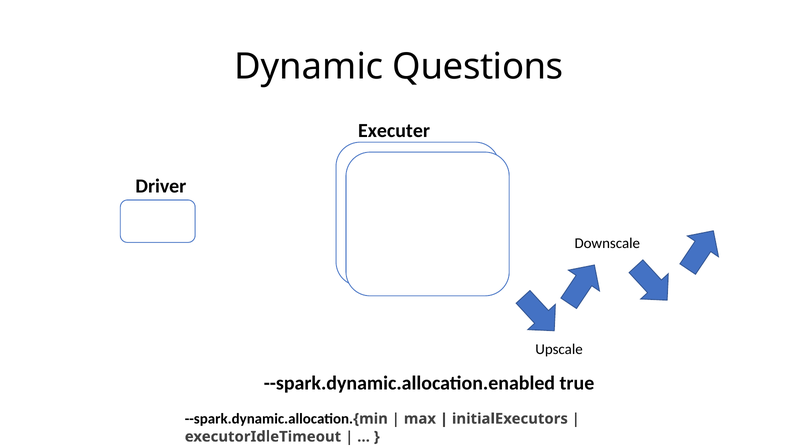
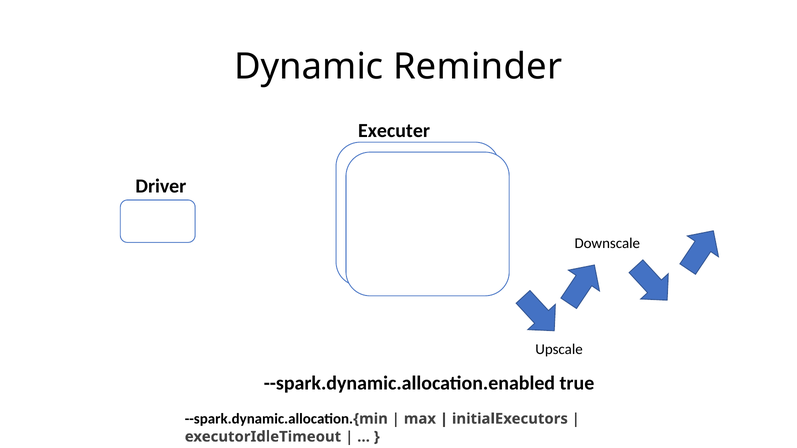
Questions: Questions -> Reminder
